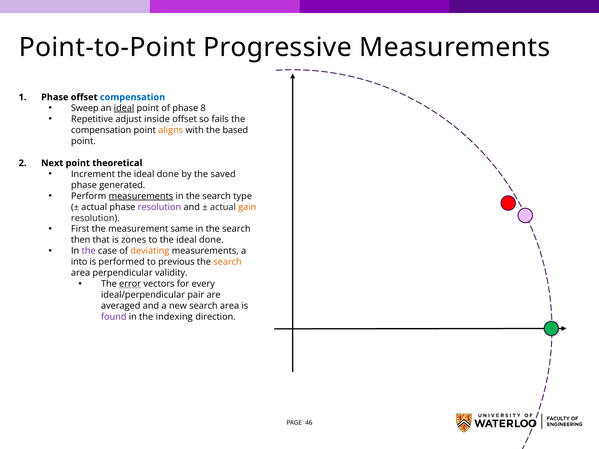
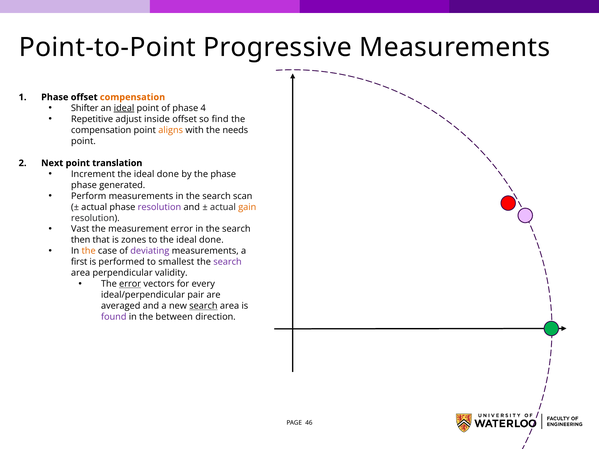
compensation at (133, 97) colour: blue -> orange
Sweep: Sweep -> Shifter
8: 8 -> 4
fails: fails -> find
based: based -> needs
theoretical: theoretical -> translation
the saved: saved -> phase
measurements at (141, 196) underline: present -> none
type: type -> scan
First: First -> Vast
measurement same: same -> error
the at (89, 251) colour: purple -> orange
deviating colour: orange -> purple
into: into -> first
previous: previous -> smallest
search at (228, 262) colour: orange -> purple
search at (203, 306) underline: none -> present
indexing: indexing -> between
